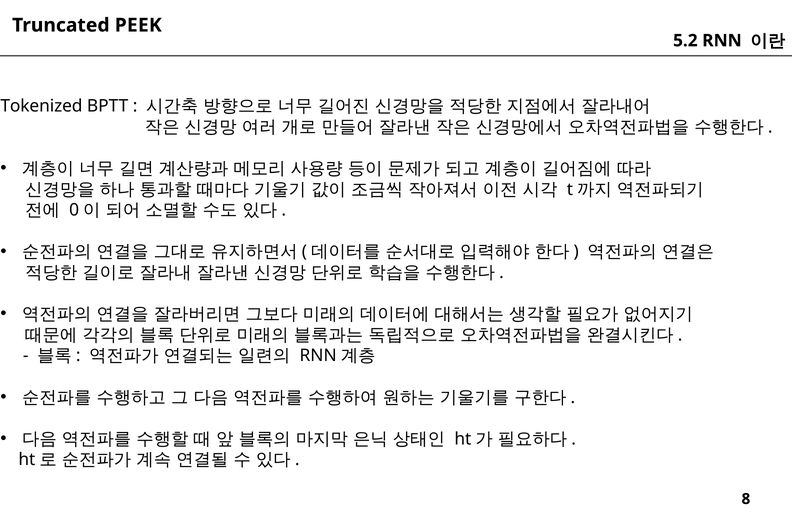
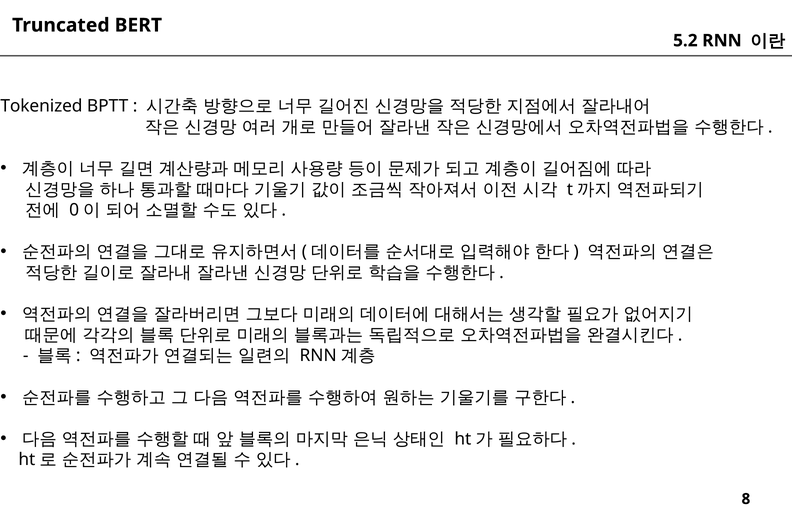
PEEK: PEEK -> BERT
